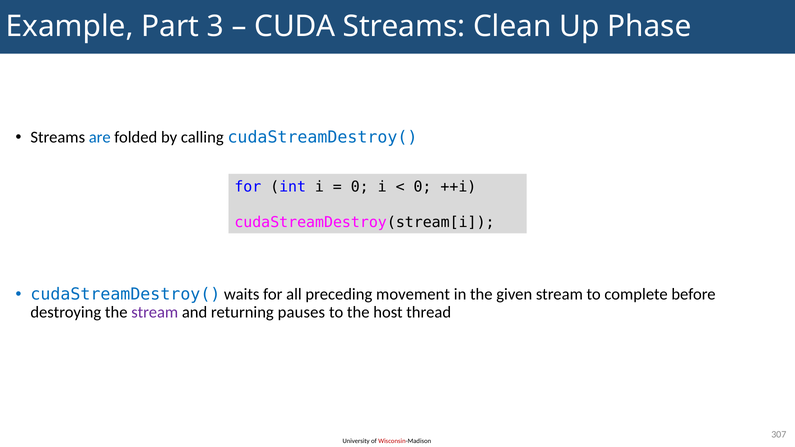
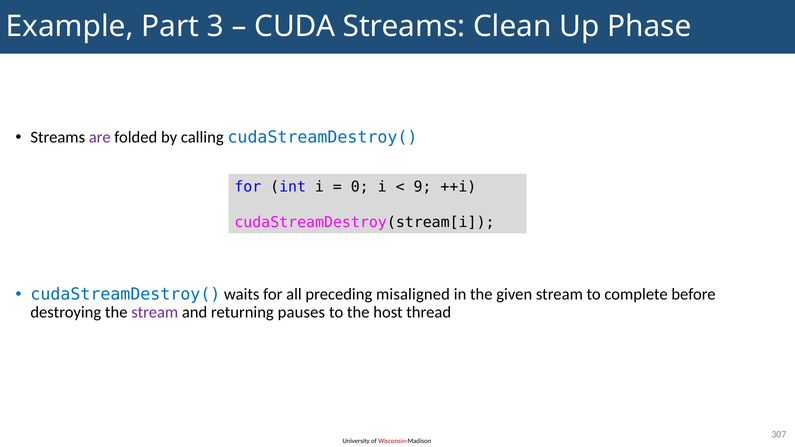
are colour: blue -> purple
0 at (423, 187): 0 -> 9
movement: movement -> misaligned
